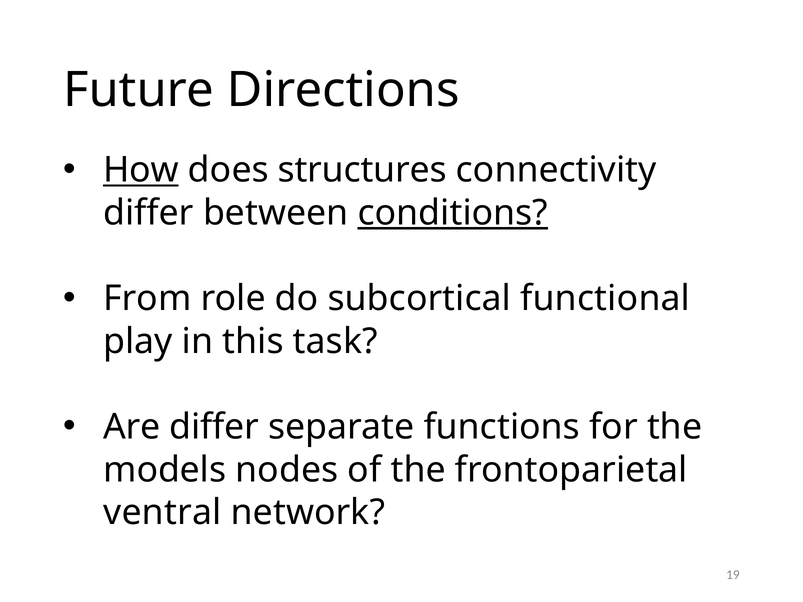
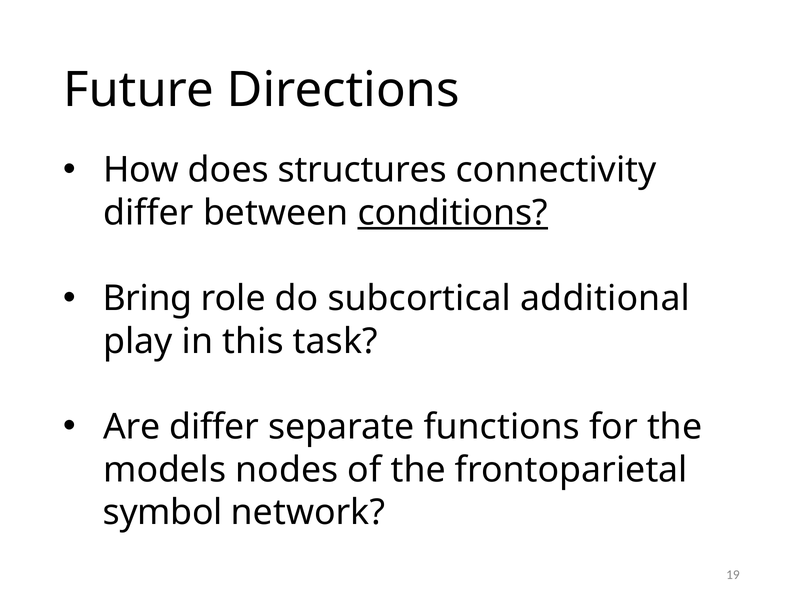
How underline: present -> none
From: From -> Bring
functional: functional -> additional
ventral: ventral -> symbol
